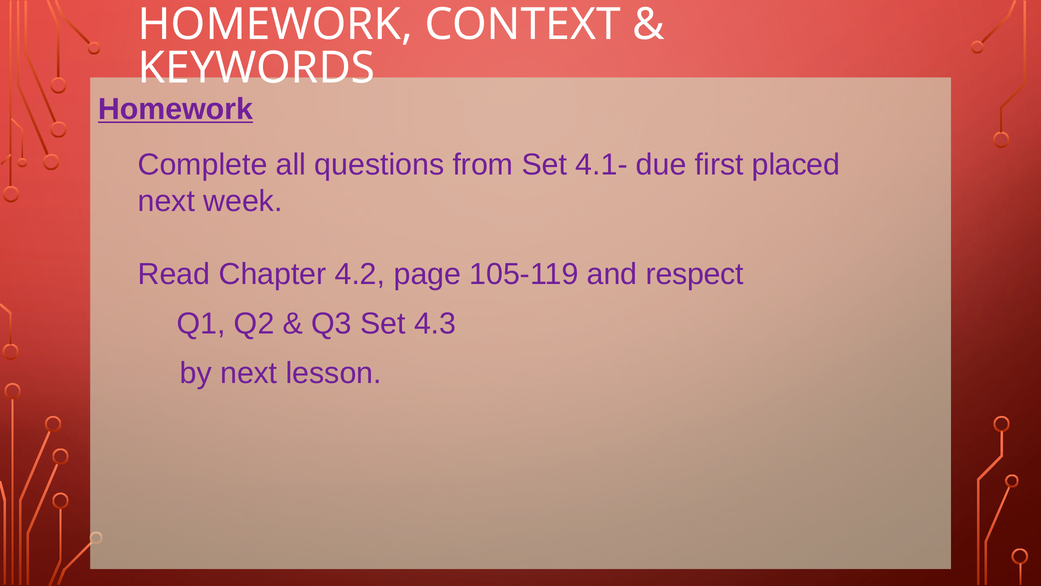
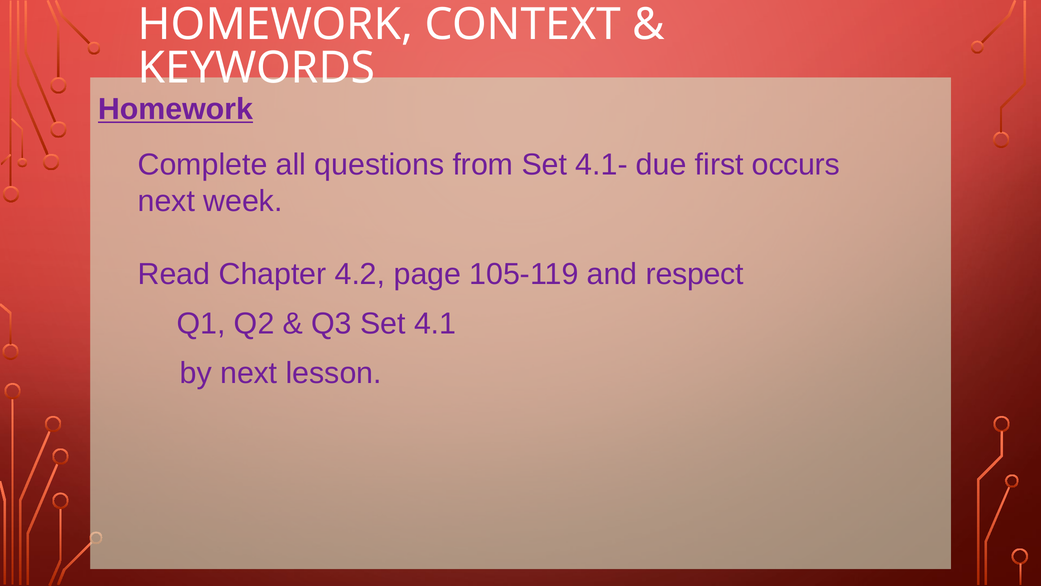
placed: placed -> occurs
4.3: 4.3 -> 4.1
